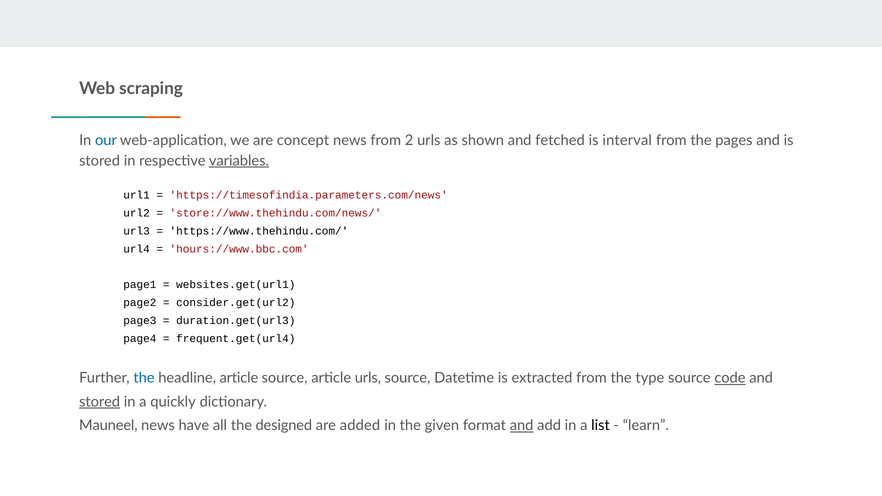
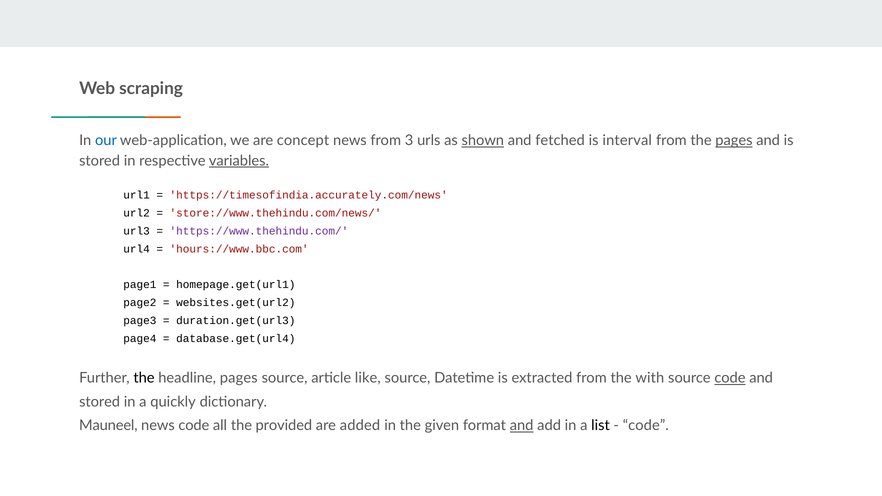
2: 2 -> 3
shown underline: none -> present
pages at (734, 141) underline: none -> present
https://timesofindia.parameters.com/news: https://timesofindia.parameters.com/news -> https://timesofindia.accurately.com/news
https://www.thehindu.com/ colour: black -> purple
websites.get(url1: websites.get(url1 -> homepage.get(url1
consider.get(url2: consider.get(url2 -> websites.get(url2
frequent.get(url4: frequent.get(url4 -> database.get(url4
the at (144, 378) colour: blue -> black
headline article: article -> pages
article urls: urls -> like
type: type -> with
stored at (100, 402) underline: present -> none
news have: have -> code
designed: designed -> provided
learn at (646, 426): learn -> code
